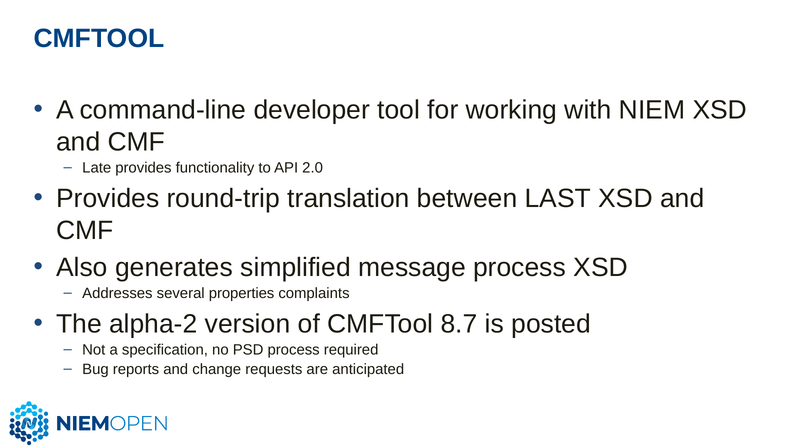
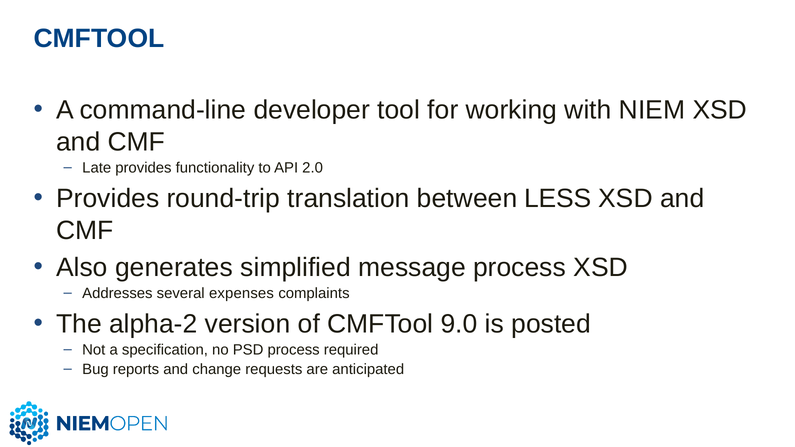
LAST: LAST -> LESS
properties: properties -> expenses
8.7: 8.7 -> 9.0
